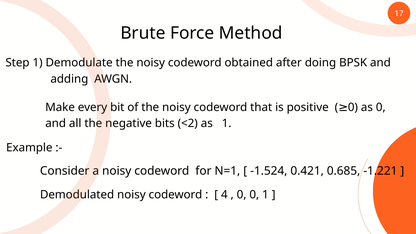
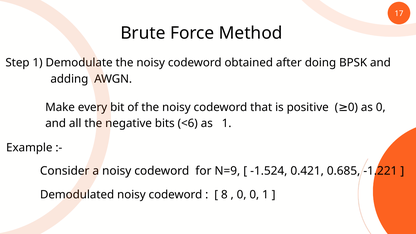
<2: <2 -> <6
N=1: N=1 -> N=9
4: 4 -> 8
